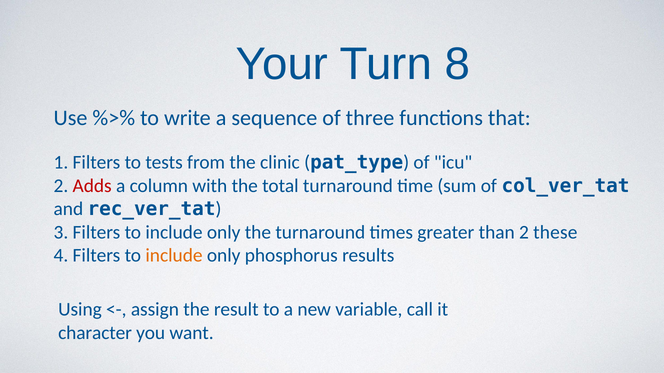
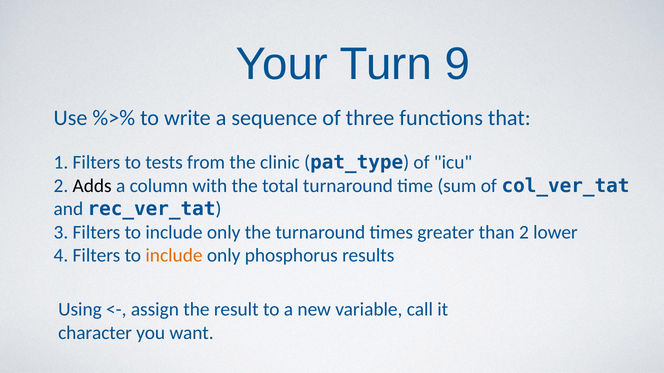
8: 8 -> 9
Adds colour: red -> black
these: these -> lower
